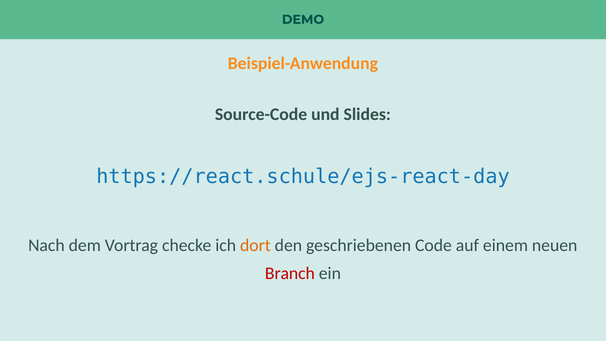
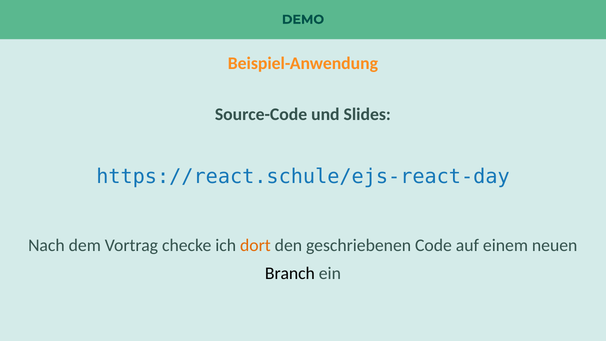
Branch colour: red -> black
